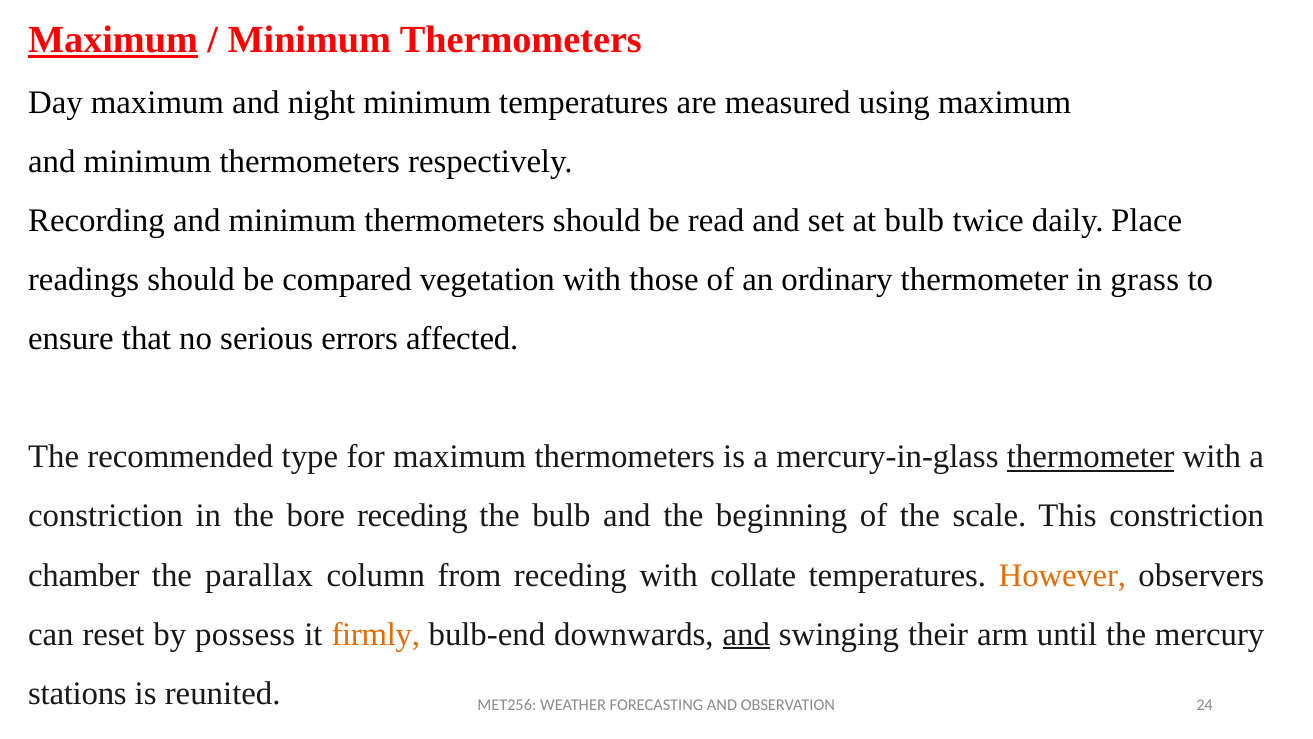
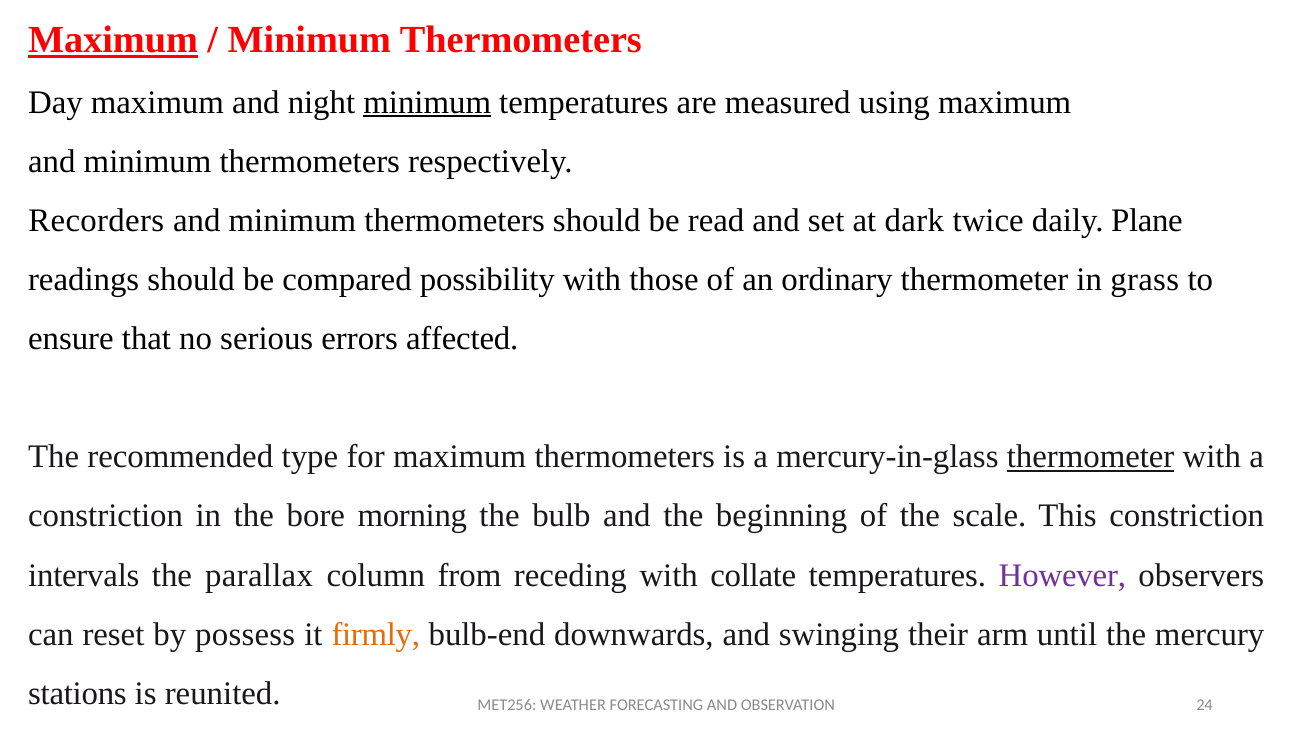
minimum at (427, 102) underline: none -> present
Recording: Recording -> Recorders
at bulb: bulb -> dark
Place: Place -> Plane
vegetation: vegetation -> possibility
bore receding: receding -> morning
chamber: chamber -> intervals
However colour: orange -> purple
and at (746, 634) underline: present -> none
